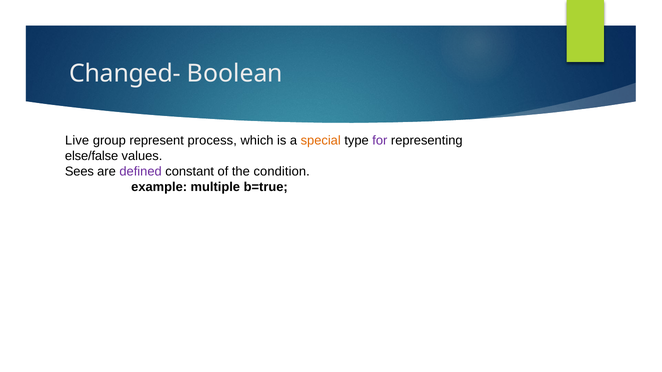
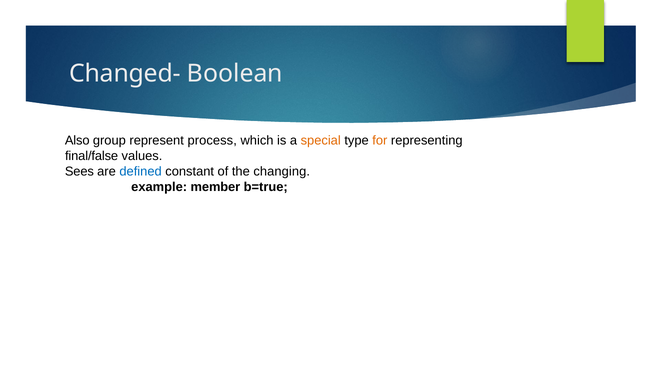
Live: Live -> Also
for colour: purple -> orange
else/false: else/false -> final/false
defined colour: purple -> blue
condition: condition -> changing
multiple: multiple -> member
